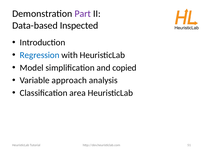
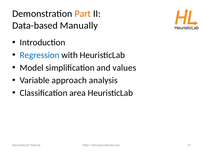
Part colour: purple -> orange
Inspected: Inspected -> Manually
copied: copied -> values
